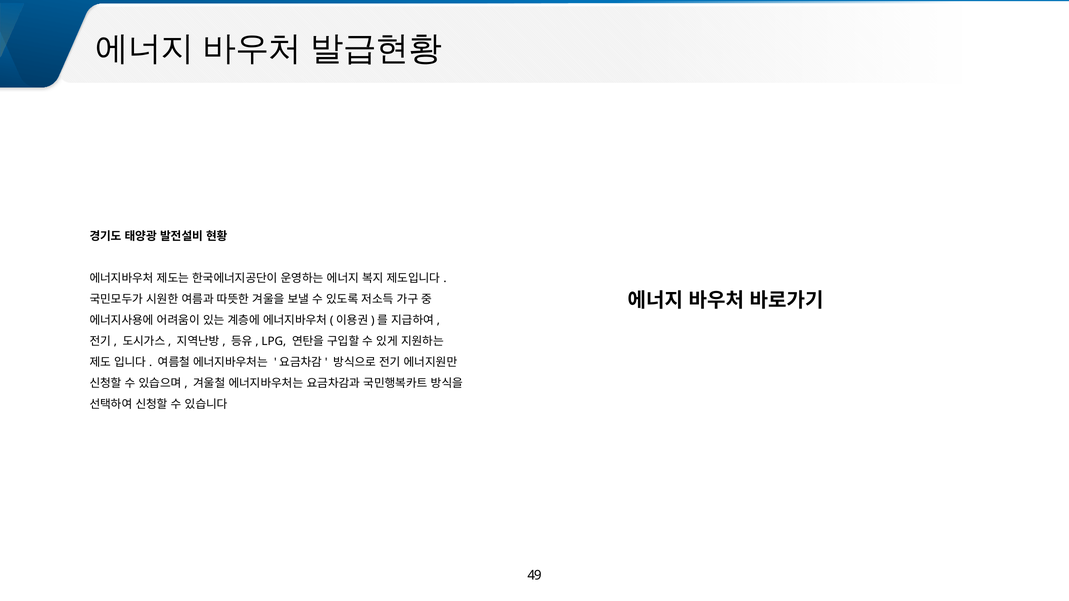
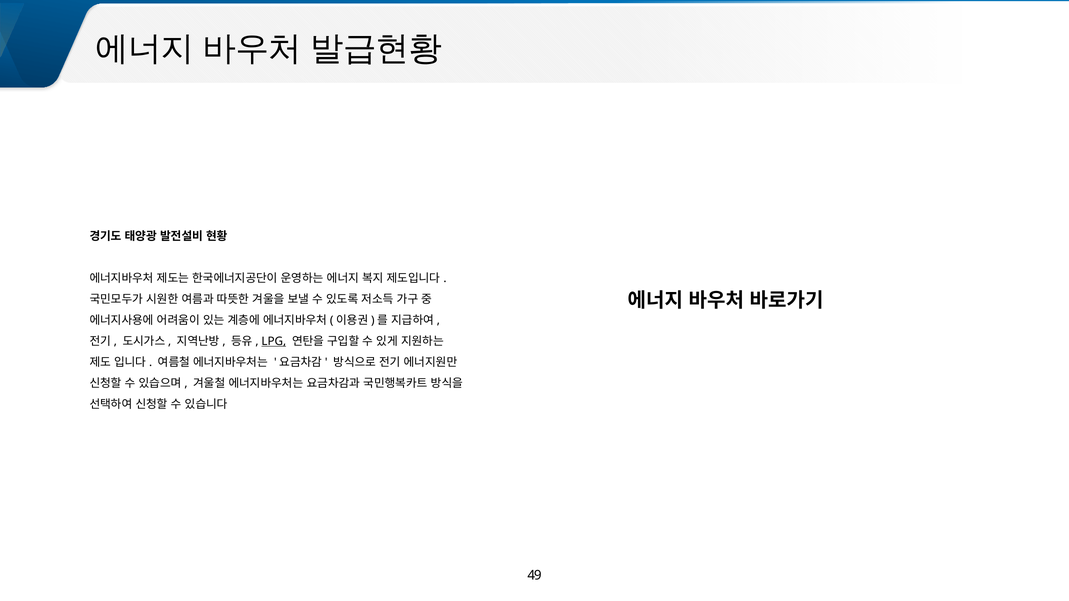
LPG underline: none -> present
